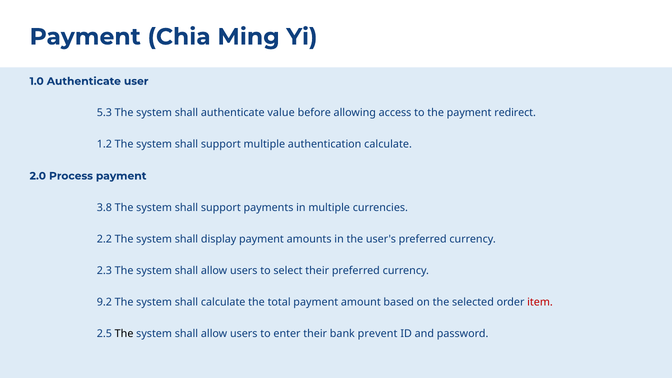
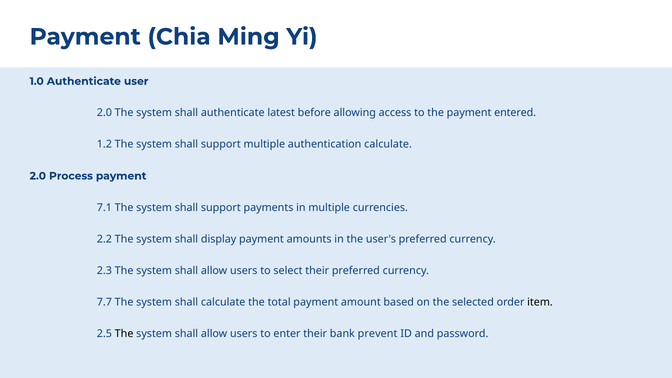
5.3 at (104, 113): 5.3 -> 2.0
value: value -> latest
redirect: redirect -> entered
3.8: 3.8 -> 7.1
9.2: 9.2 -> 7.7
item colour: red -> black
